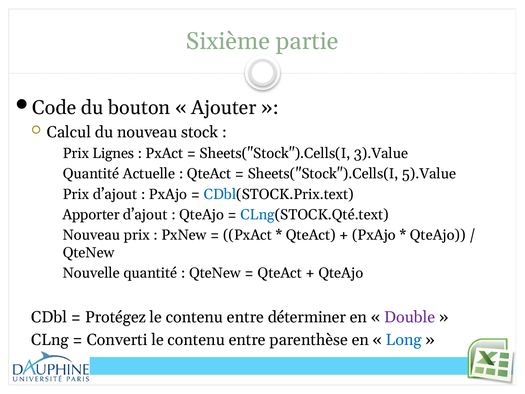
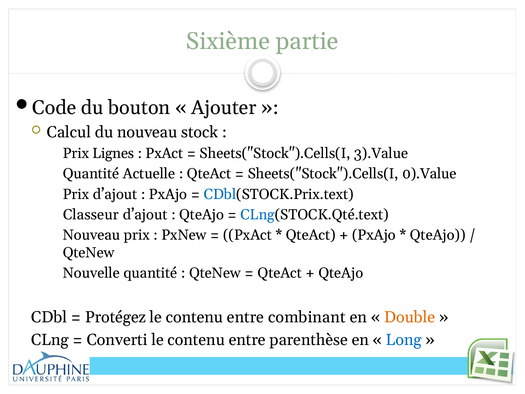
5).Value: 5).Value -> 0).Value
Apporter: Apporter -> Classeur
déterminer: déterminer -> combinant
Double colour: purple -> orange
